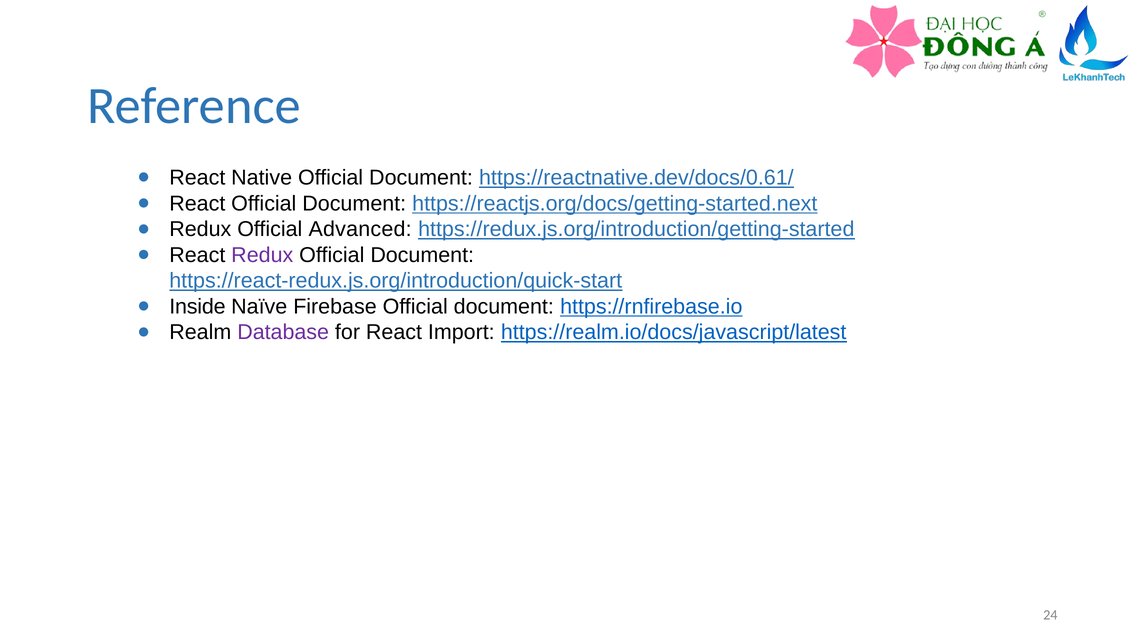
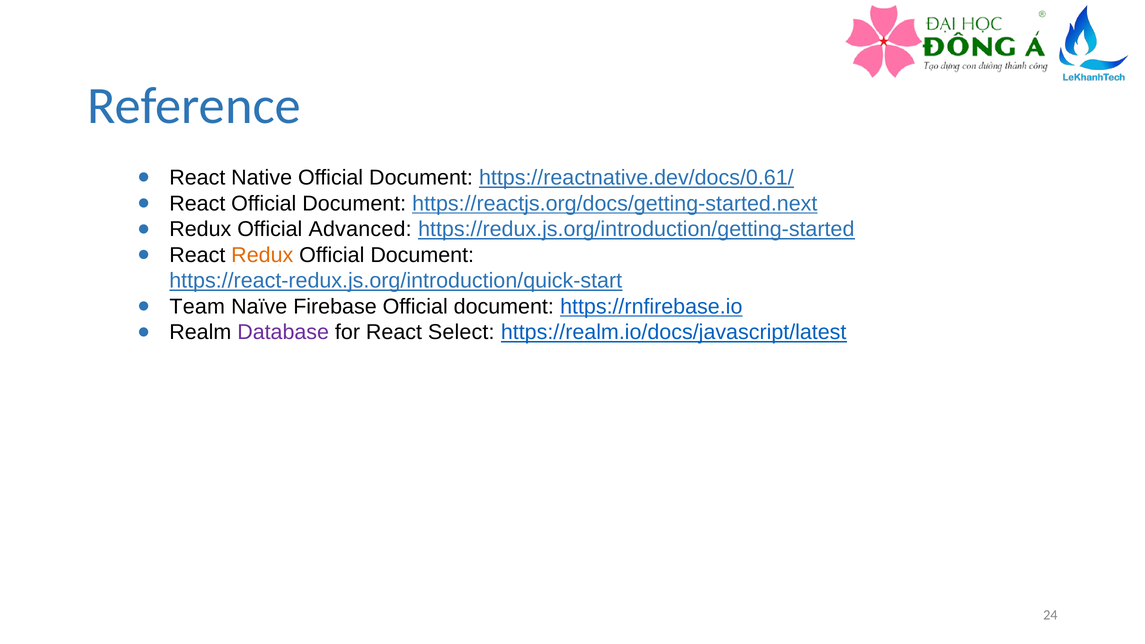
Redux at (262, 255) colour: purple -> orange
Inside: Inside -> Team
Import: Import -> Select
